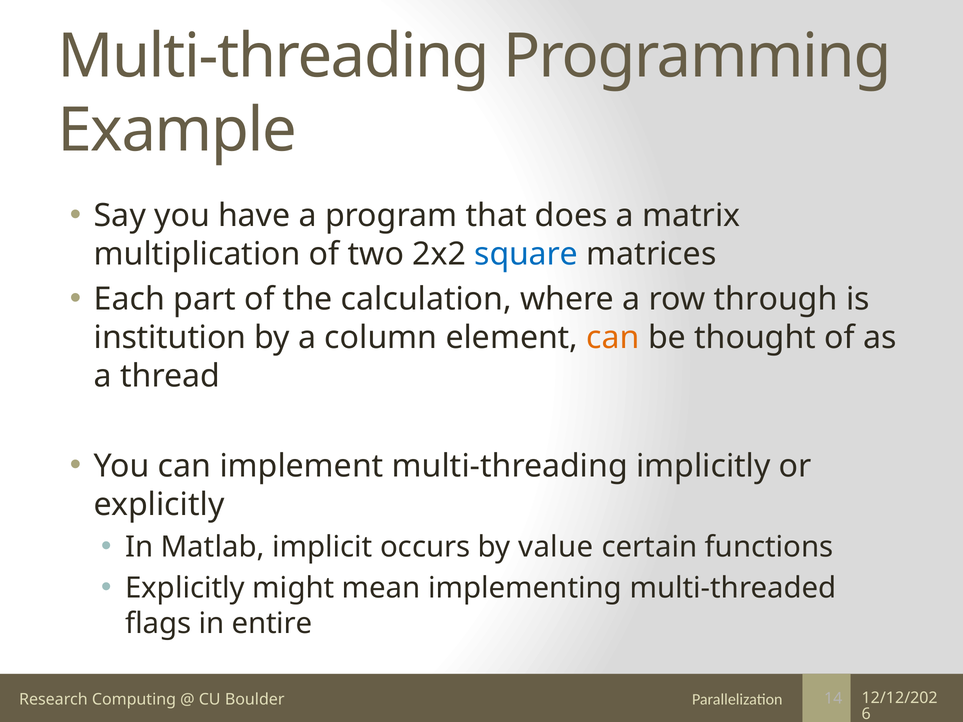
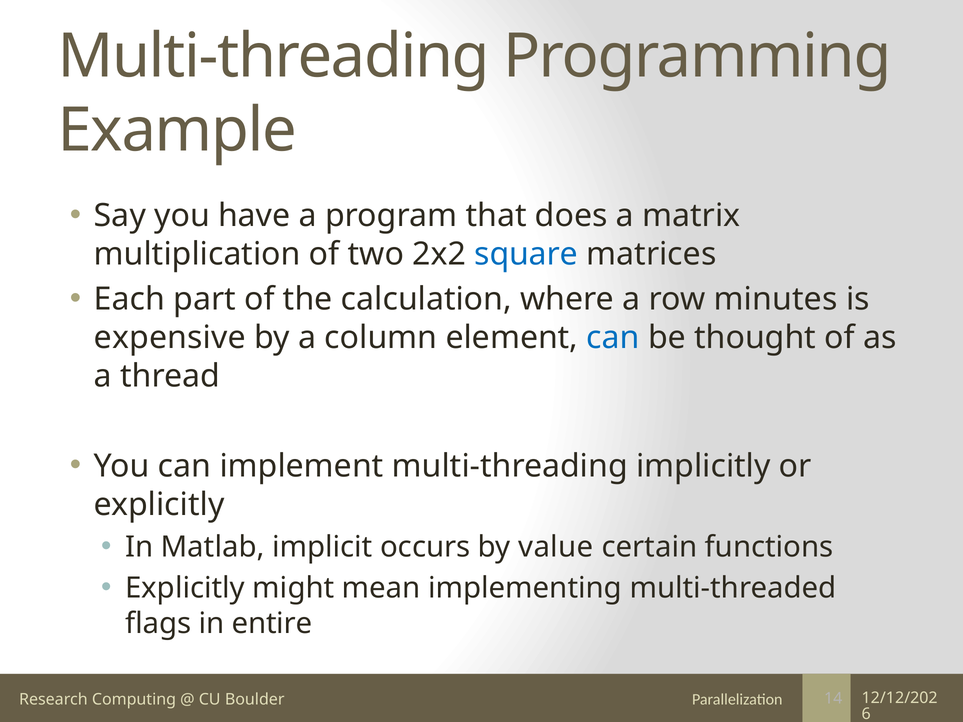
through: through -> minutes
institution: institution -> expensive
can at (613, 338) colour: orange -> blue
